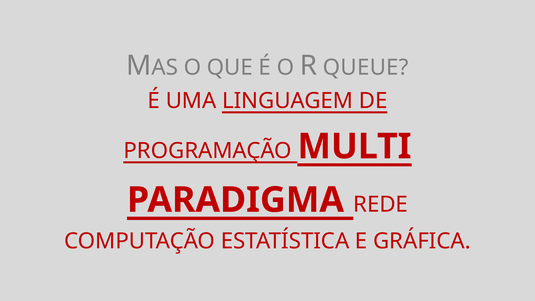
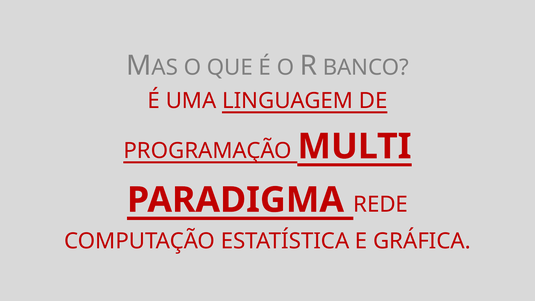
QUEUE: QUEUE -> BANCO
